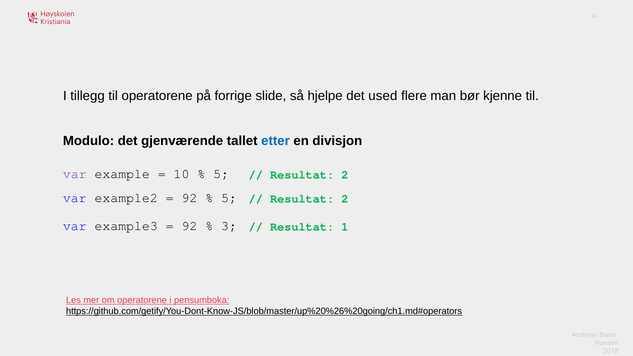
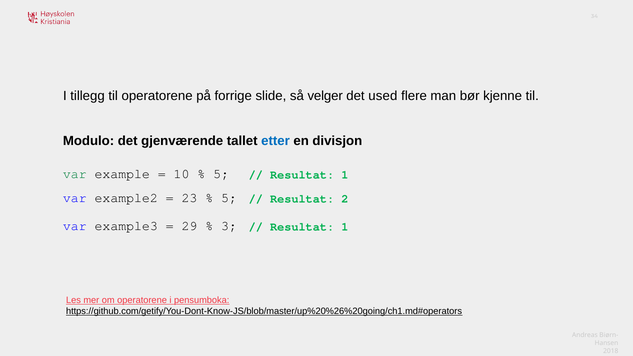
hjelpe: hjelpe -> velger
var at (75, 174) colour: purple -> green
2 at (345, 175): 2 -> 1
92 at (189, 198): 92 -> 23
92 at (189, 226): 92 -> 29
